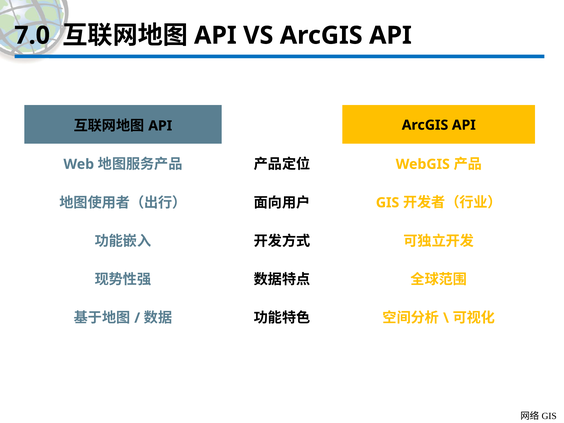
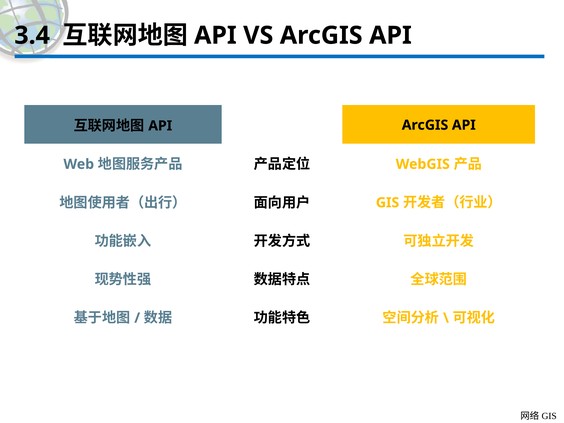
7.0: 7.0 -> 3.4
